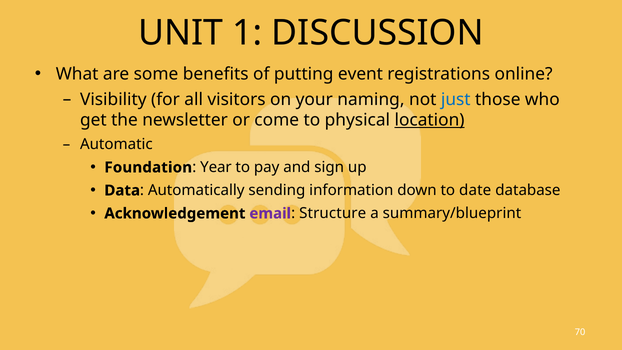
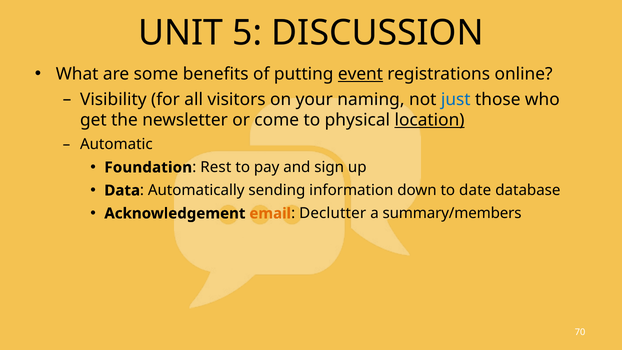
1: 1 -> 5
event underline: none -> present
Year: Year -> Rest
email colour: purple -> orange
Structure: Structure -> Declutter
summary/blueprint: summary/blueprint -> summary/members
